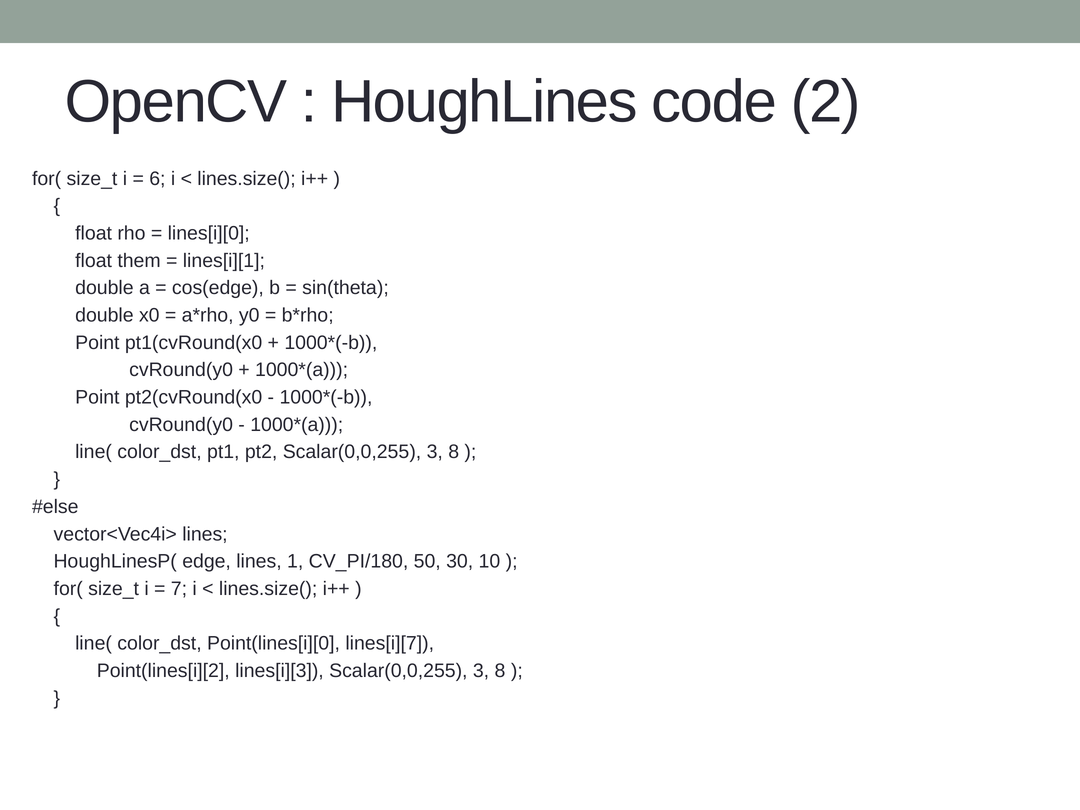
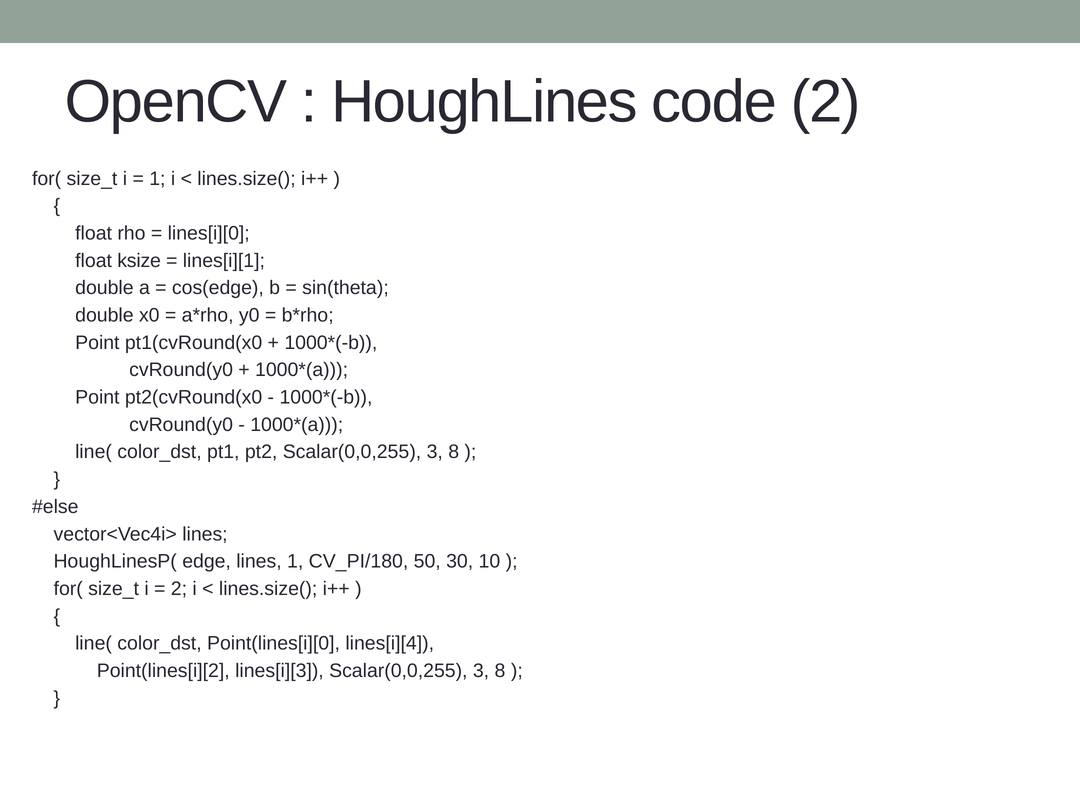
6 at (157, 179): 6 -> 1
them: them -> ksize
7 at (179, 589): 7 -> 2
lines[i][7: lines[i][7 -> lines[i][4
